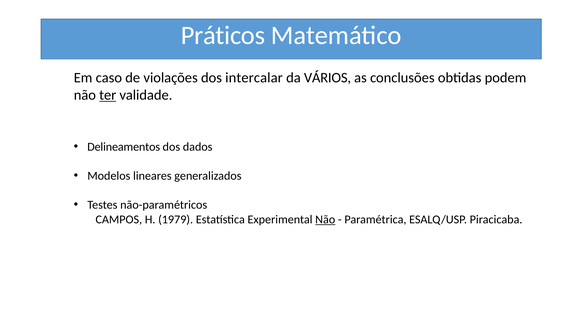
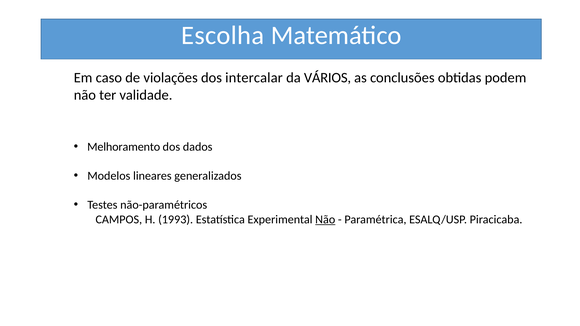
Práticos: Práticos -> Escolha
ter underline: present -> none
Delineamentos: Delineamentos -> Melhoramento
1979: 1979 -> 1993
